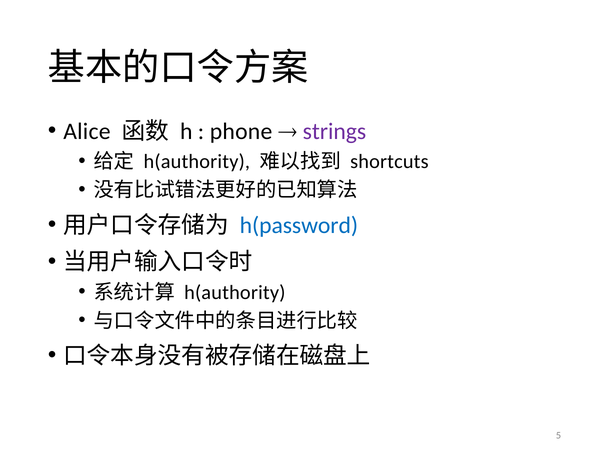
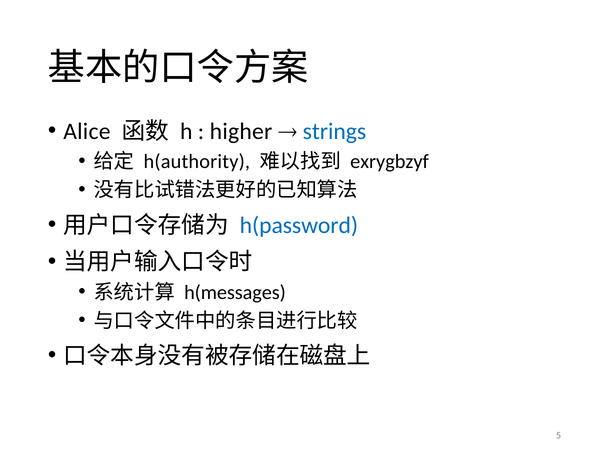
phone: phone -> higher
strings colour: purple -> blue
shortcuts: shortcuts -> exrygbzyf
h(authority at (235, 293): h(authority -> h(messages
